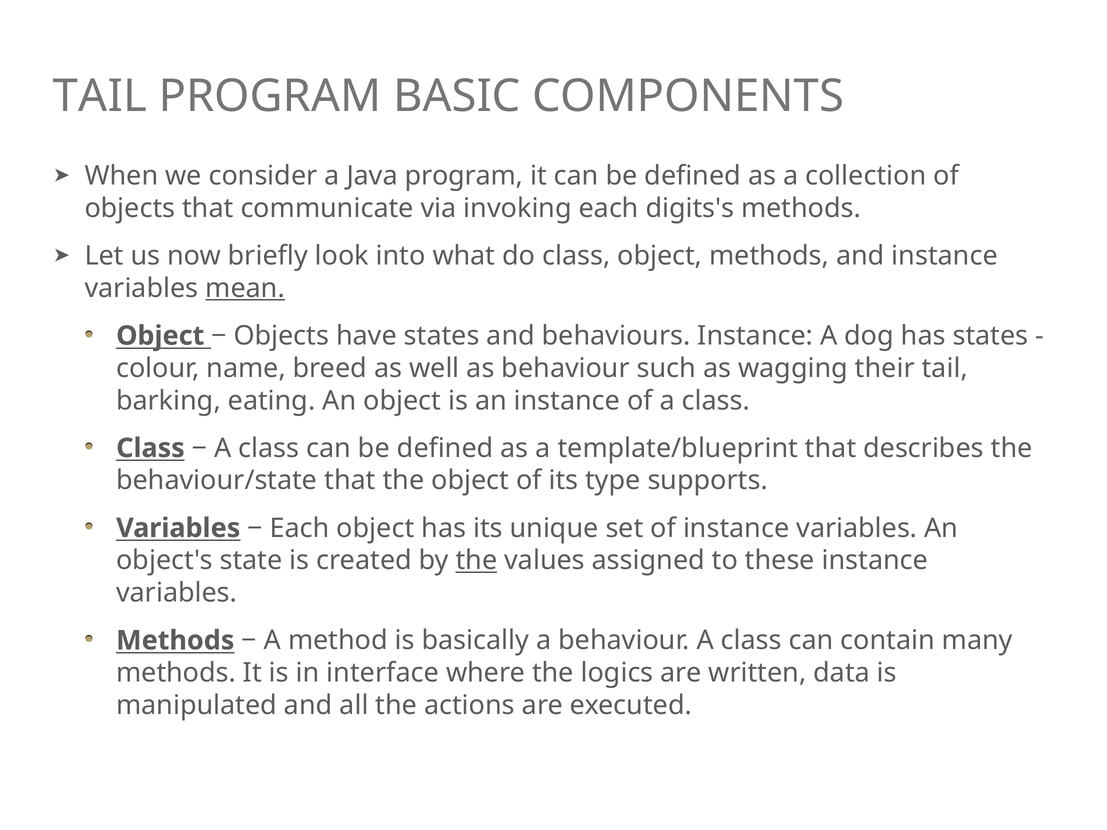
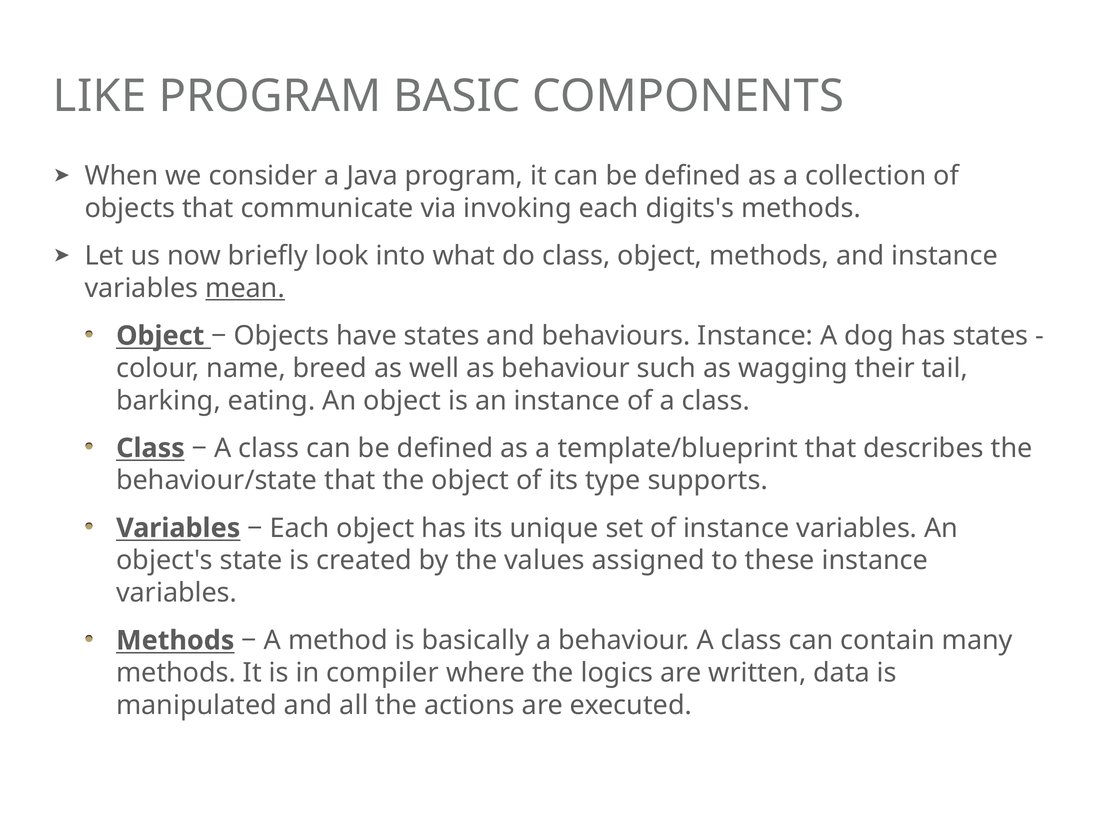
TAIL at (100, 96): TAIL -> LIKE
the at (476, 561) underline: present -> none
interface: interface -> compiler
